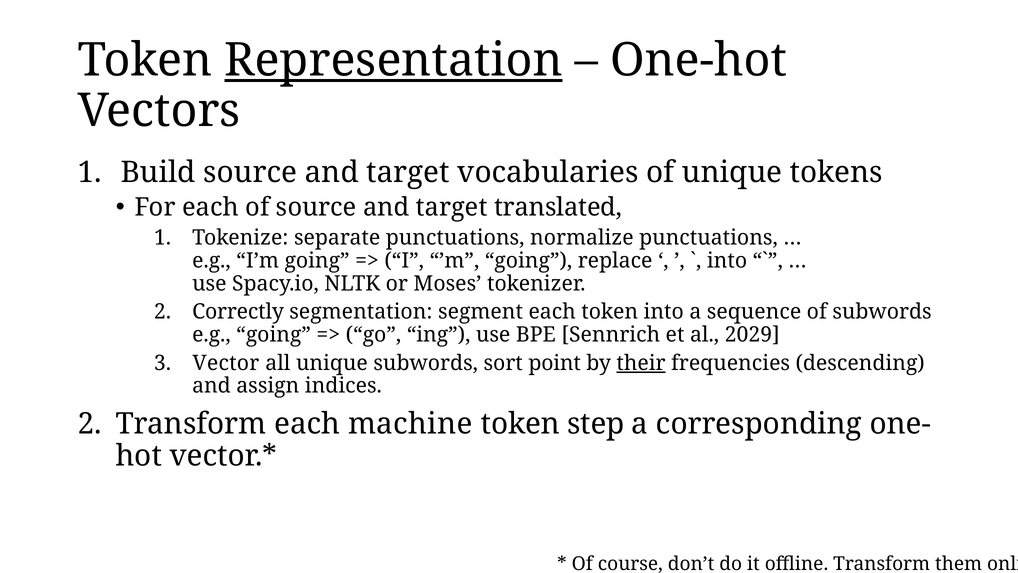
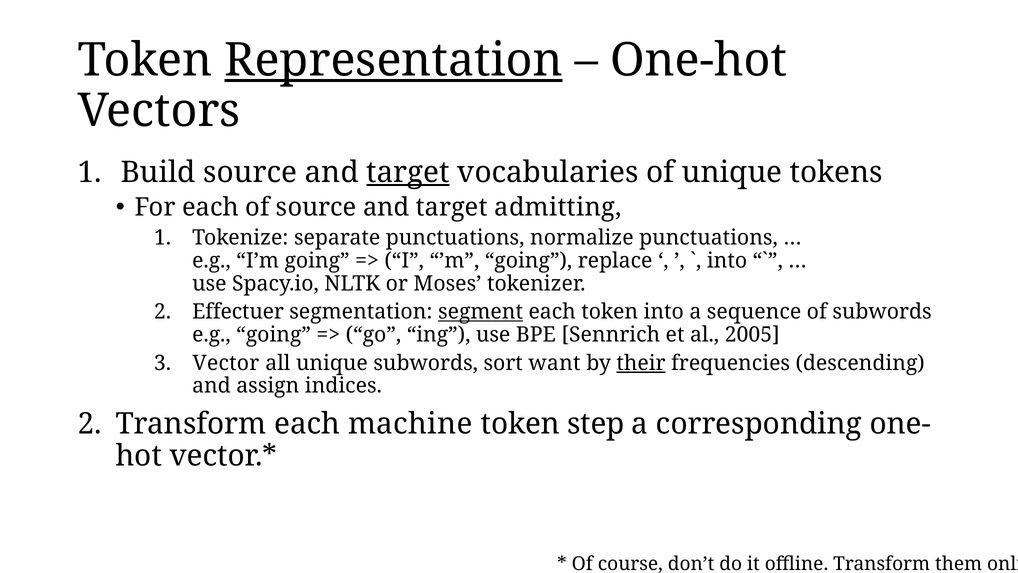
target at (408, 172) underline: none -> present
translated: translated -> admitting
Correctly: Correctly -> Effectuer
segment underline: none -> present
2029: 2029 -> 2005
point: point -> want
